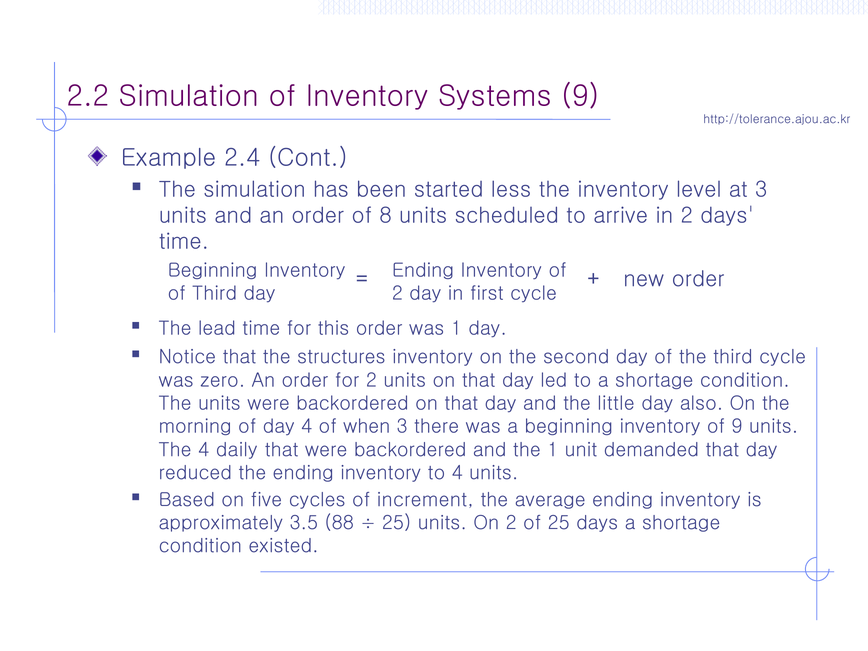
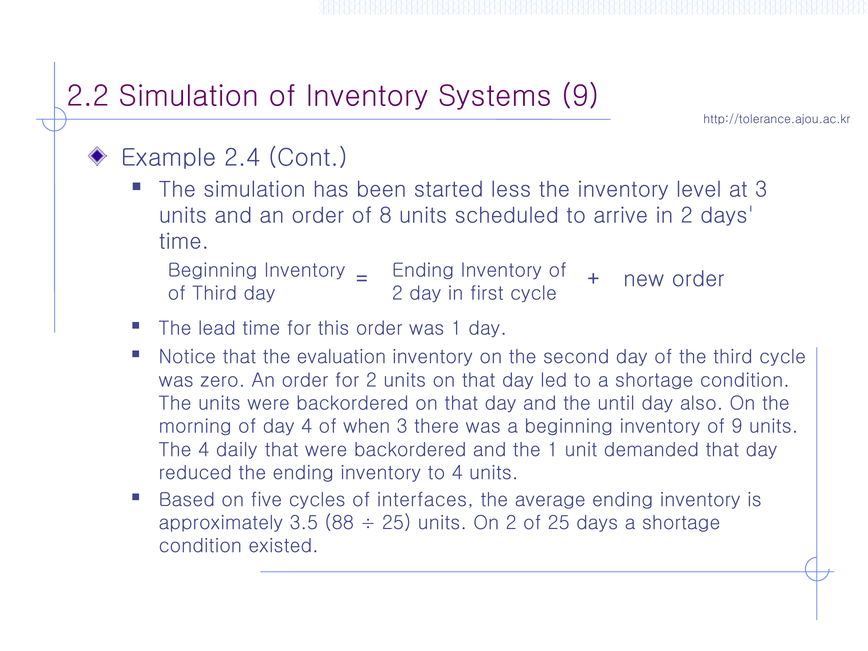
structures: structures -> evaluation
little: little -> until
increment: increment -> interfaces
